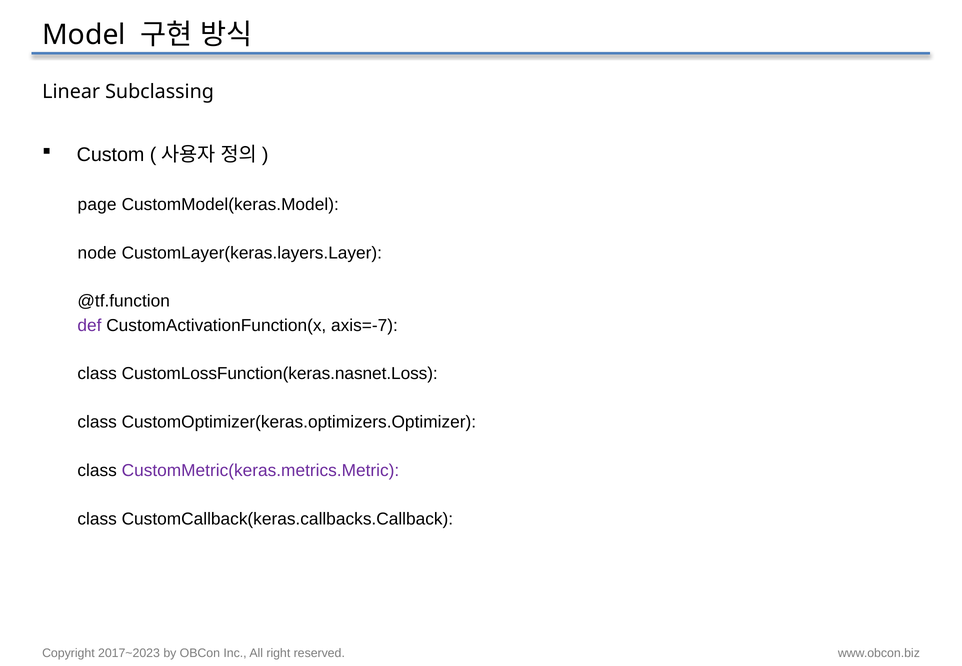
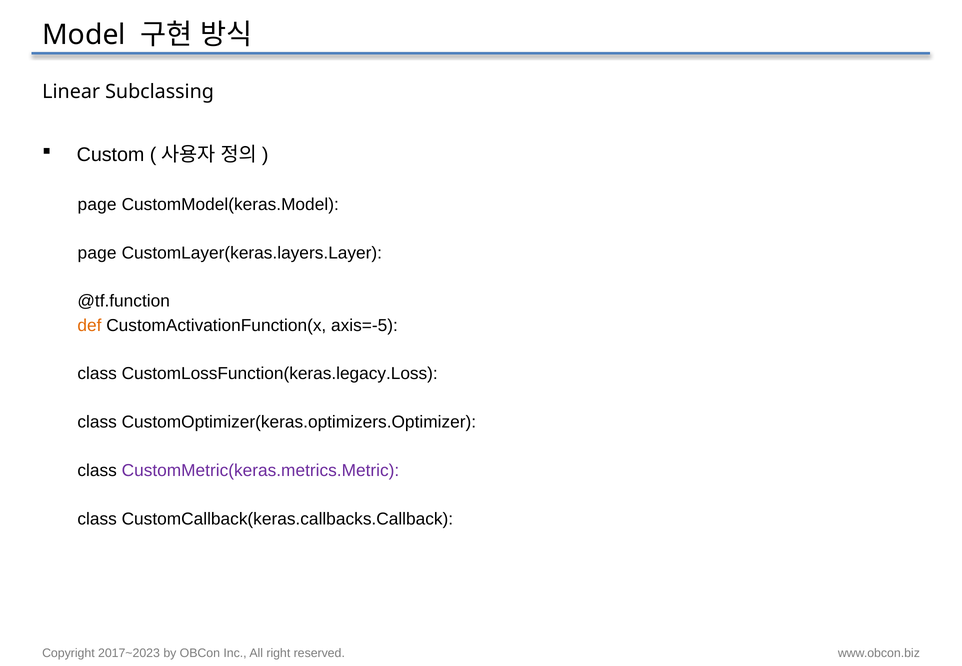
node at (97, 253): node -> page
def colour: purple -> orange
axis=-7: axis=-7 -> axis=-5
CustomLossFunction(keras.nasnet.Loss: CustomLossFunction(keras.nasnet.Loss -> CustomLossFunction(keras.legacy.Loss
